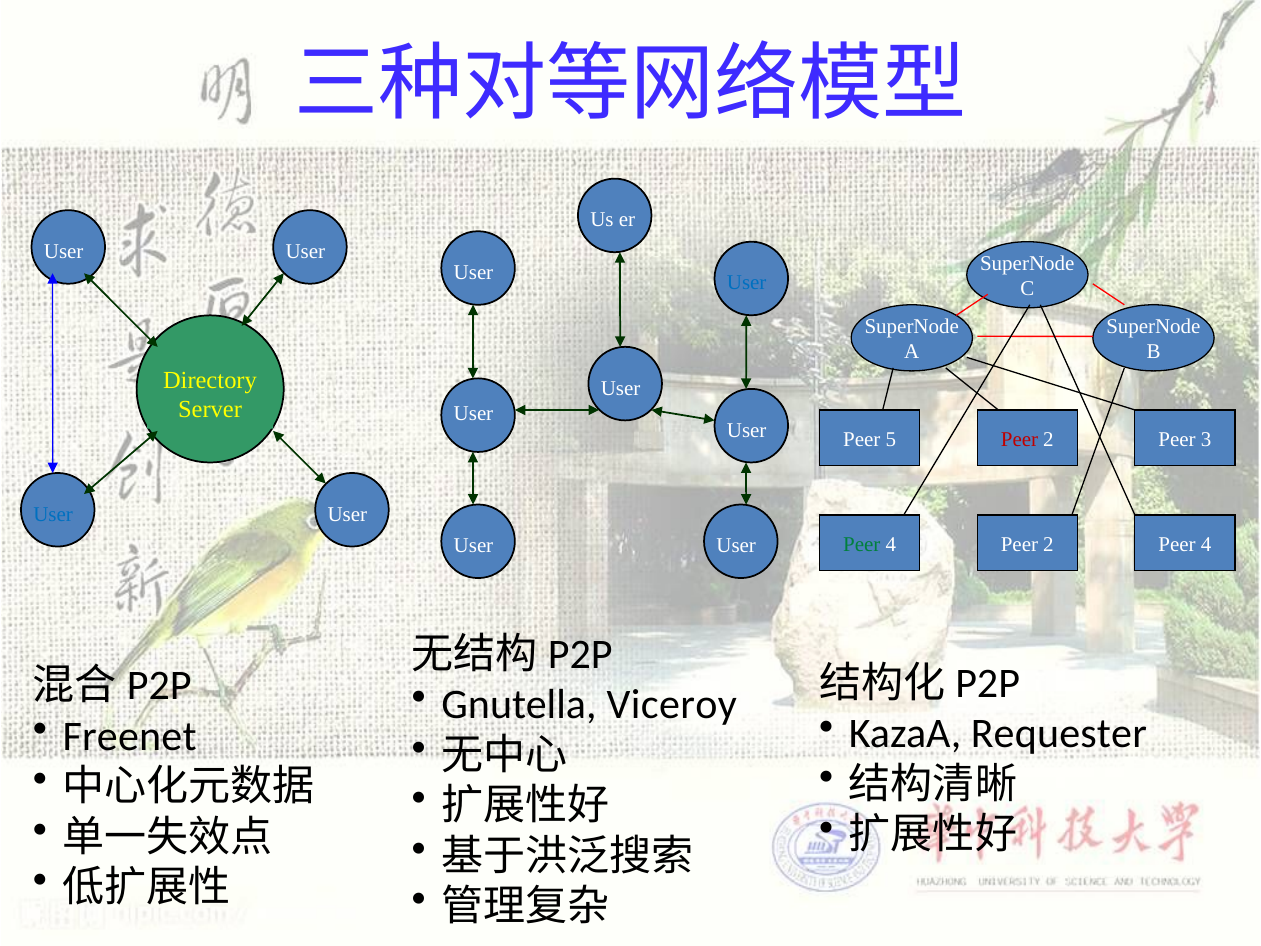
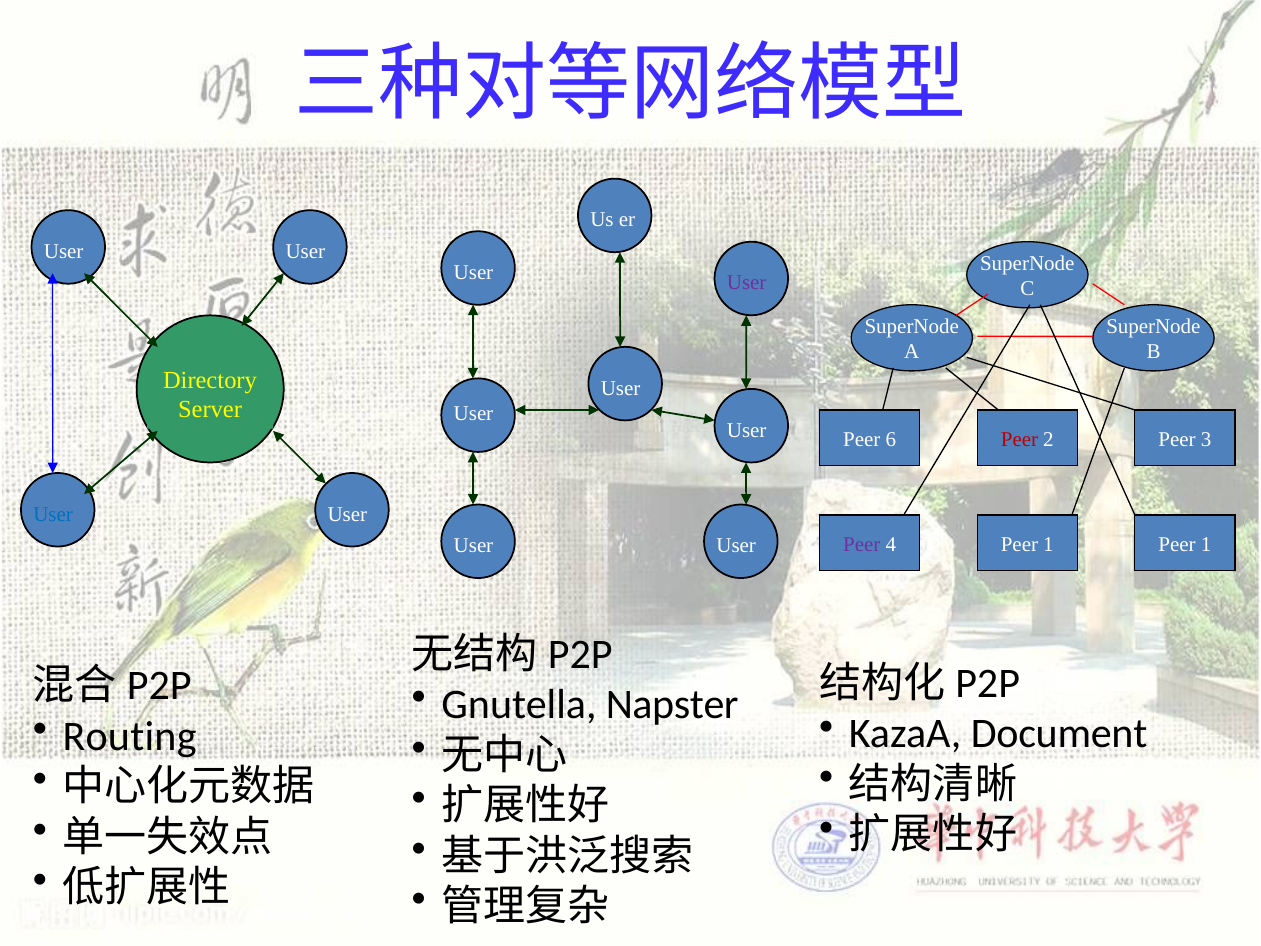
User at (747, 283) colour: blue -> purple
5: 5 -> 6
Peer at (862, 544) colour: green -> purple
4 Peer 2: 2 -> 1
4 at (1206, 544): 4 -> 1
Viceroy: Viceroy -> Napster
Requester: Requester -> Document
Freenet: Freenet -> Routing
